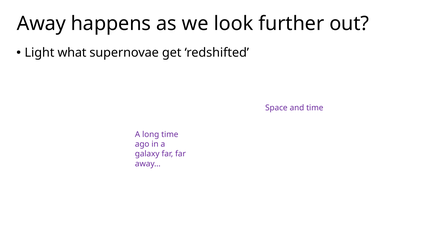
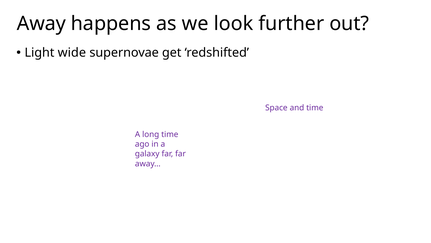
what: what -> wide
